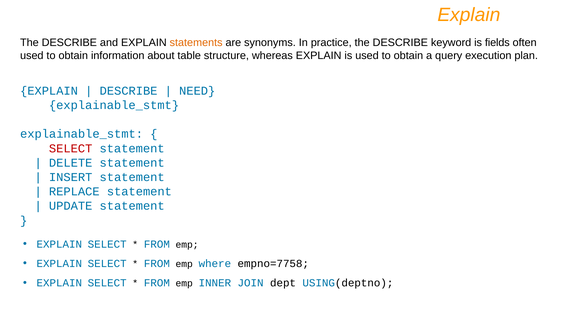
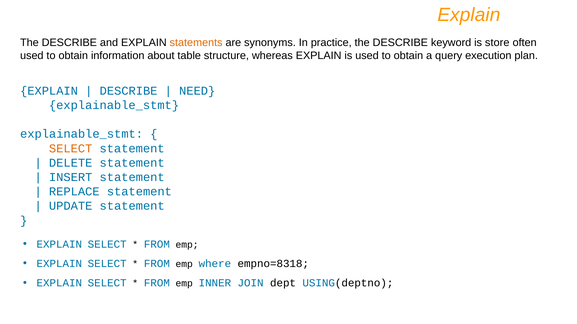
fields: fields -> store
SELECT at (71, 149) colour: red -> orange
empno=7758: empno=7758 -> empno=8318
